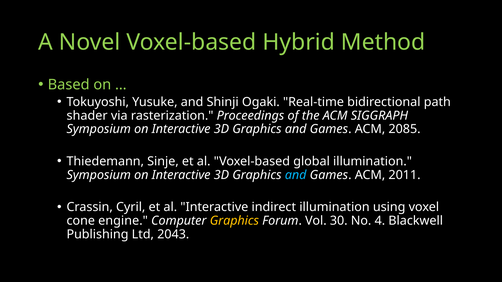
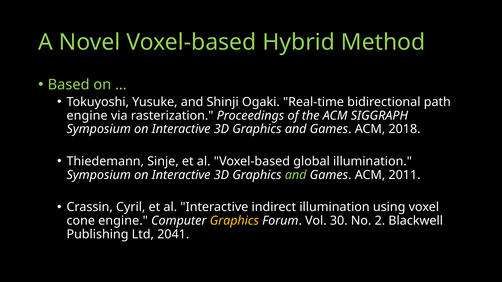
shader at (87, 116): shader -> engine
2085: 2085 -> 2018
and at (296, 175) colour: light blue -> light green
4: 4 -> 2
2043: 2043 -> 2041
